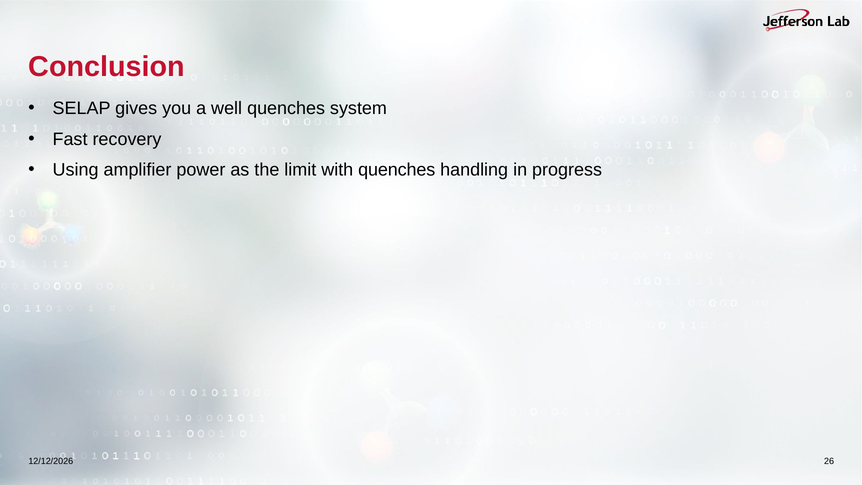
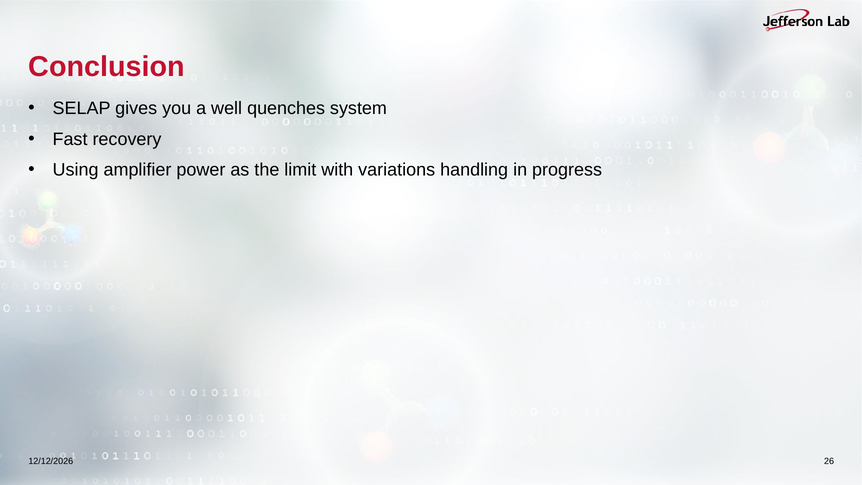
with quenches: quenches -> variations
